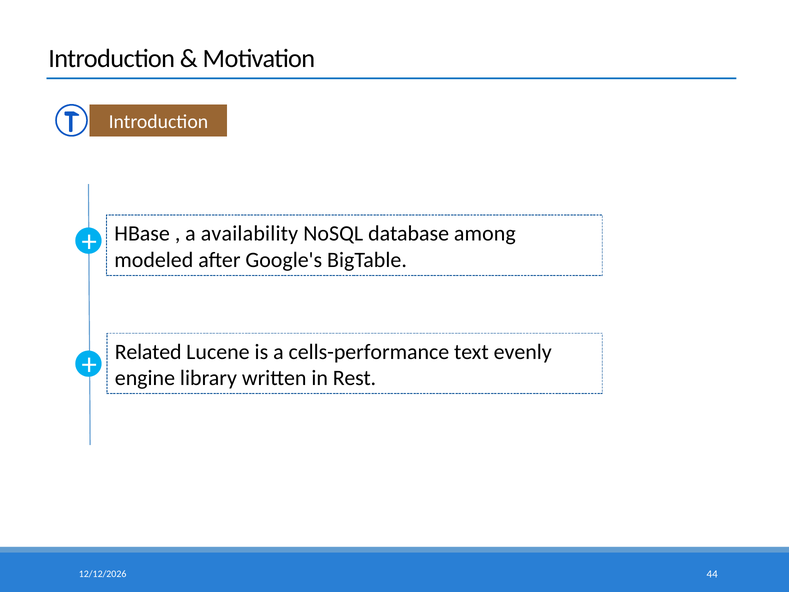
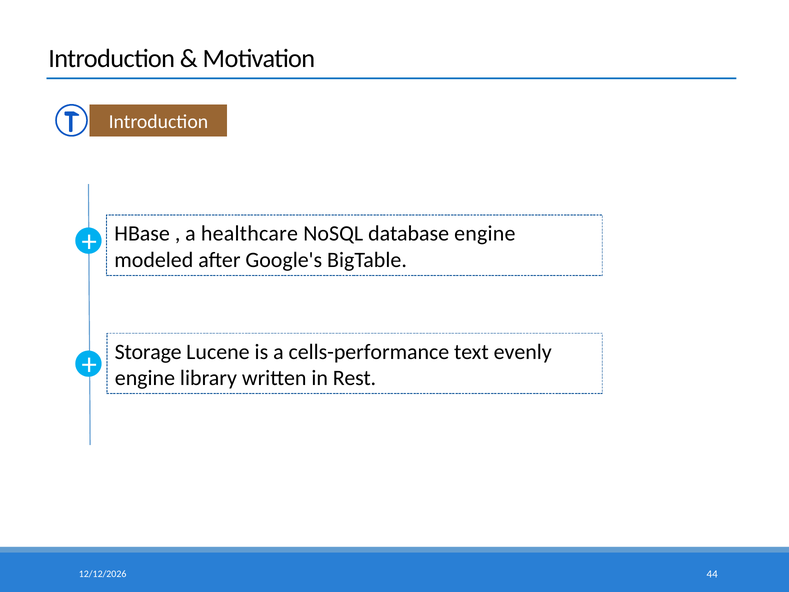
availability: availability -> healthcare
database among: among -> engine
Related: Related -> Storage
